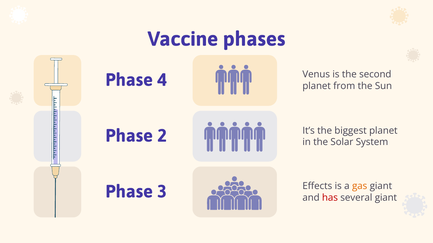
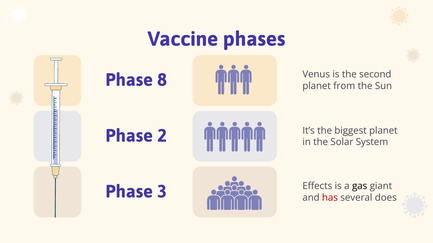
4: 4 -> 8
gas colour: orange -> black
several giant: giant -> does
